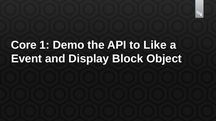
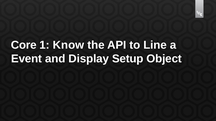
Demo: Demo -> Know
Like: Like -> Line
Block: Block -> Setup
